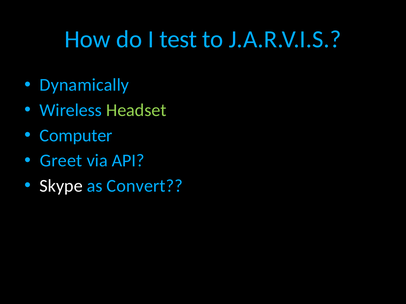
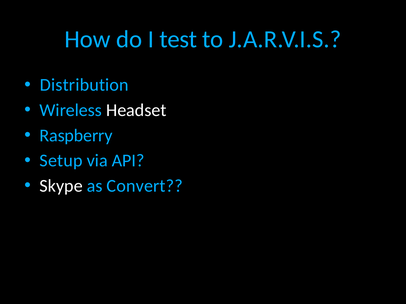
Dynamically: Dynamically -> Distribution
Headset colour: light green -> white
Computer: Computer -> Raspberry
Greet: Greet -> Setup
